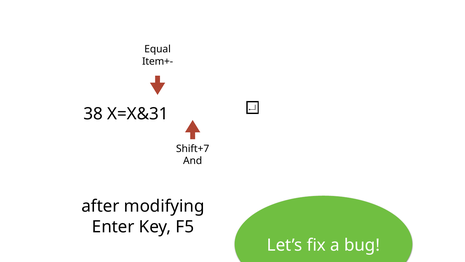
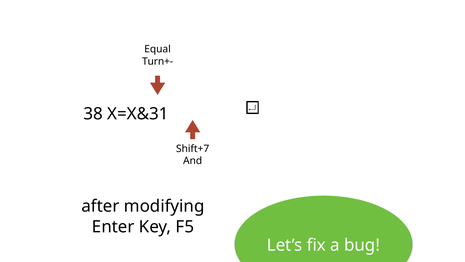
Item+-: Item+- -> Turn+-
